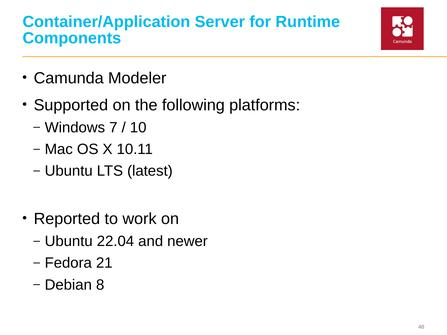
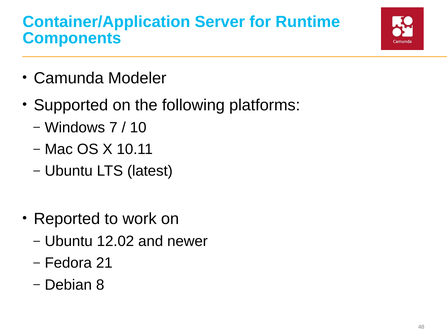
22.04: 22.04 -> 12.02
